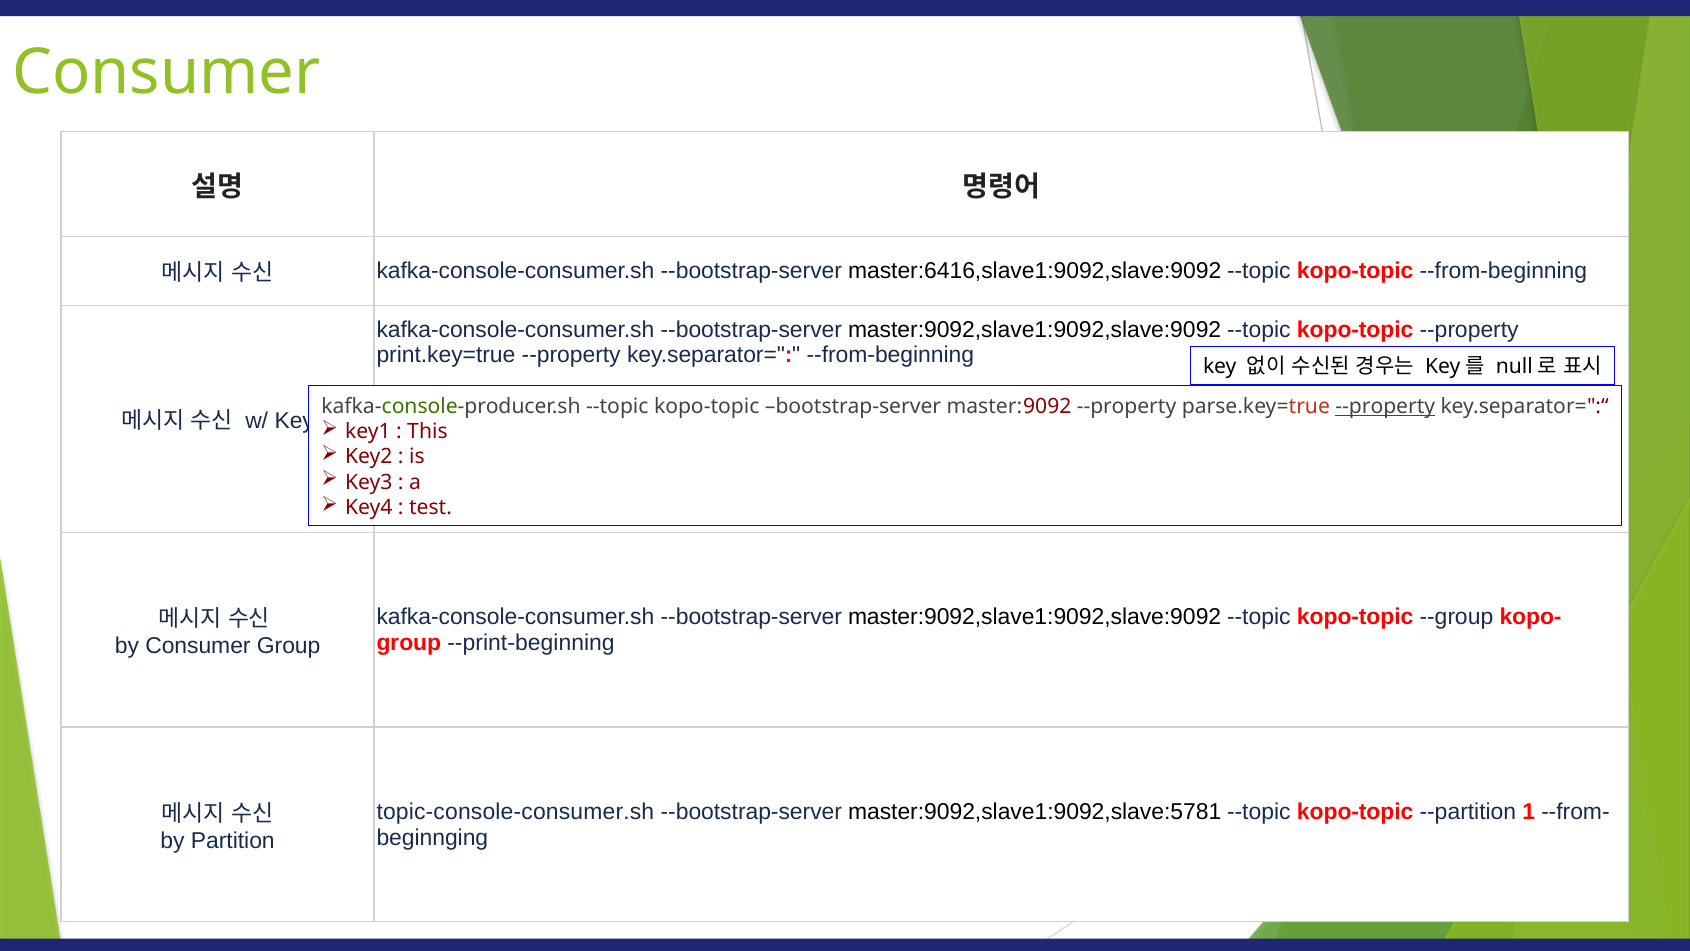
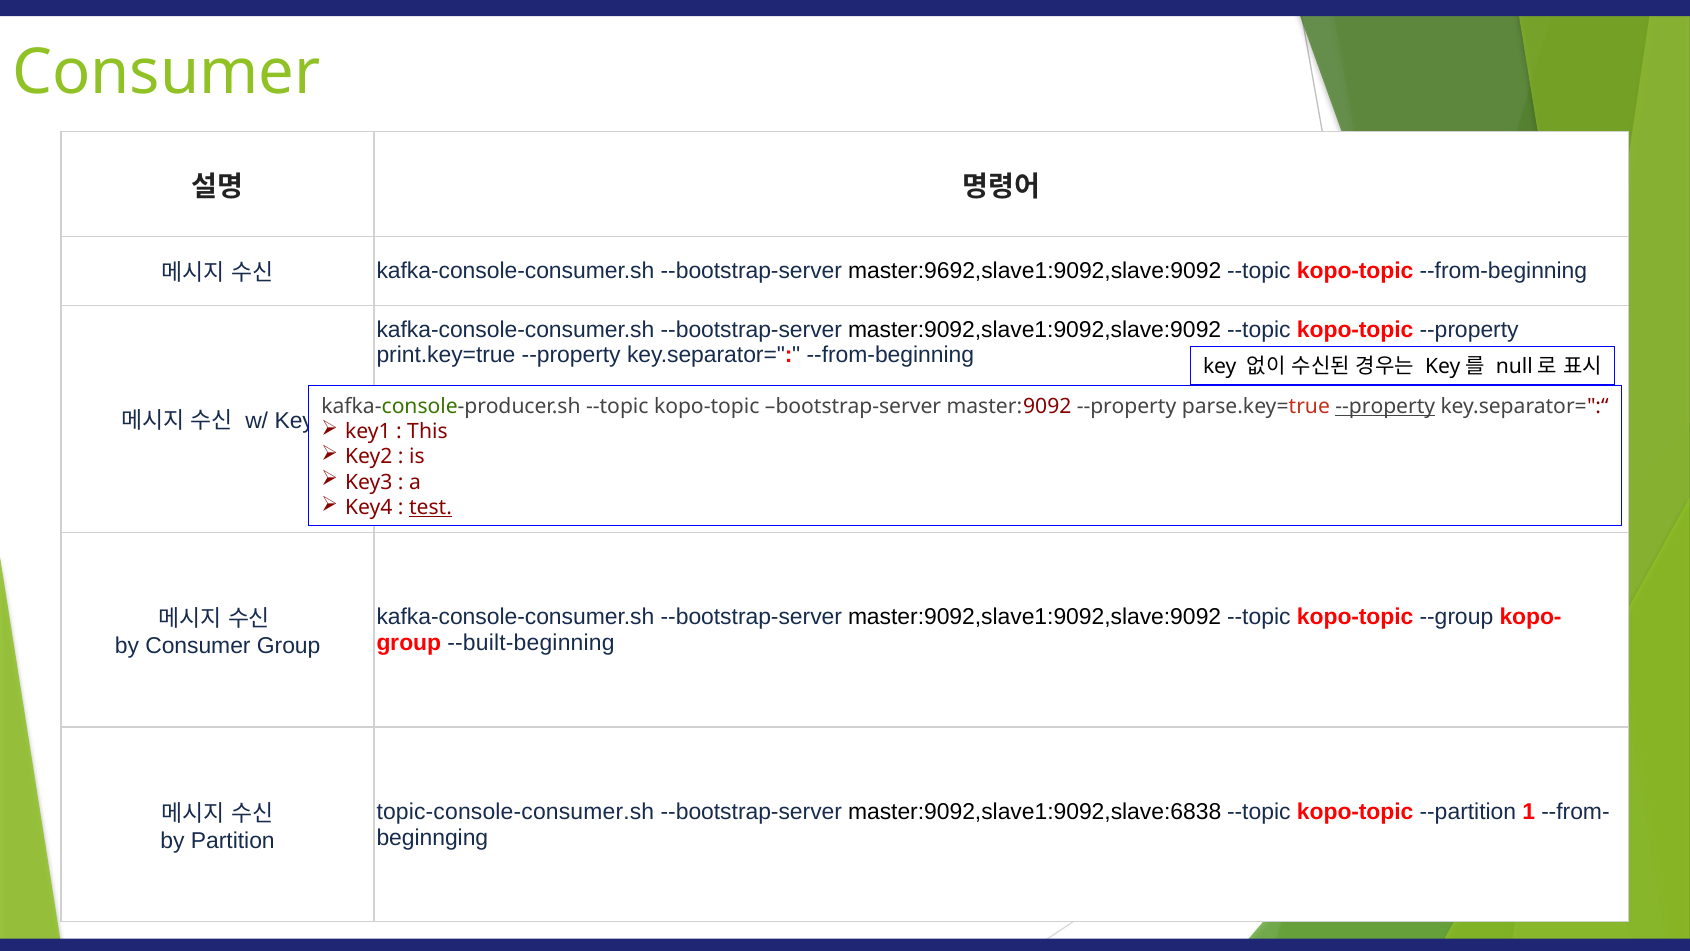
master:6416,slave1:9092,slave:9092: master:6416,slave1:9092,slave:9092 -> master:9692,slave1:9092,slave:9092
test underline: none -> present
--print-beginning: --print-beginning -> --built-beginning
master:9092,slave1:9092,slave:5781: master:9092,slave1:9092,slave:5781 -> master:9092,slave1:9092,slave:6838
